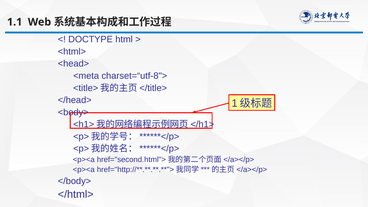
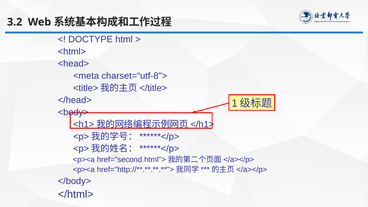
1.1: 1.1 -> 3.2
